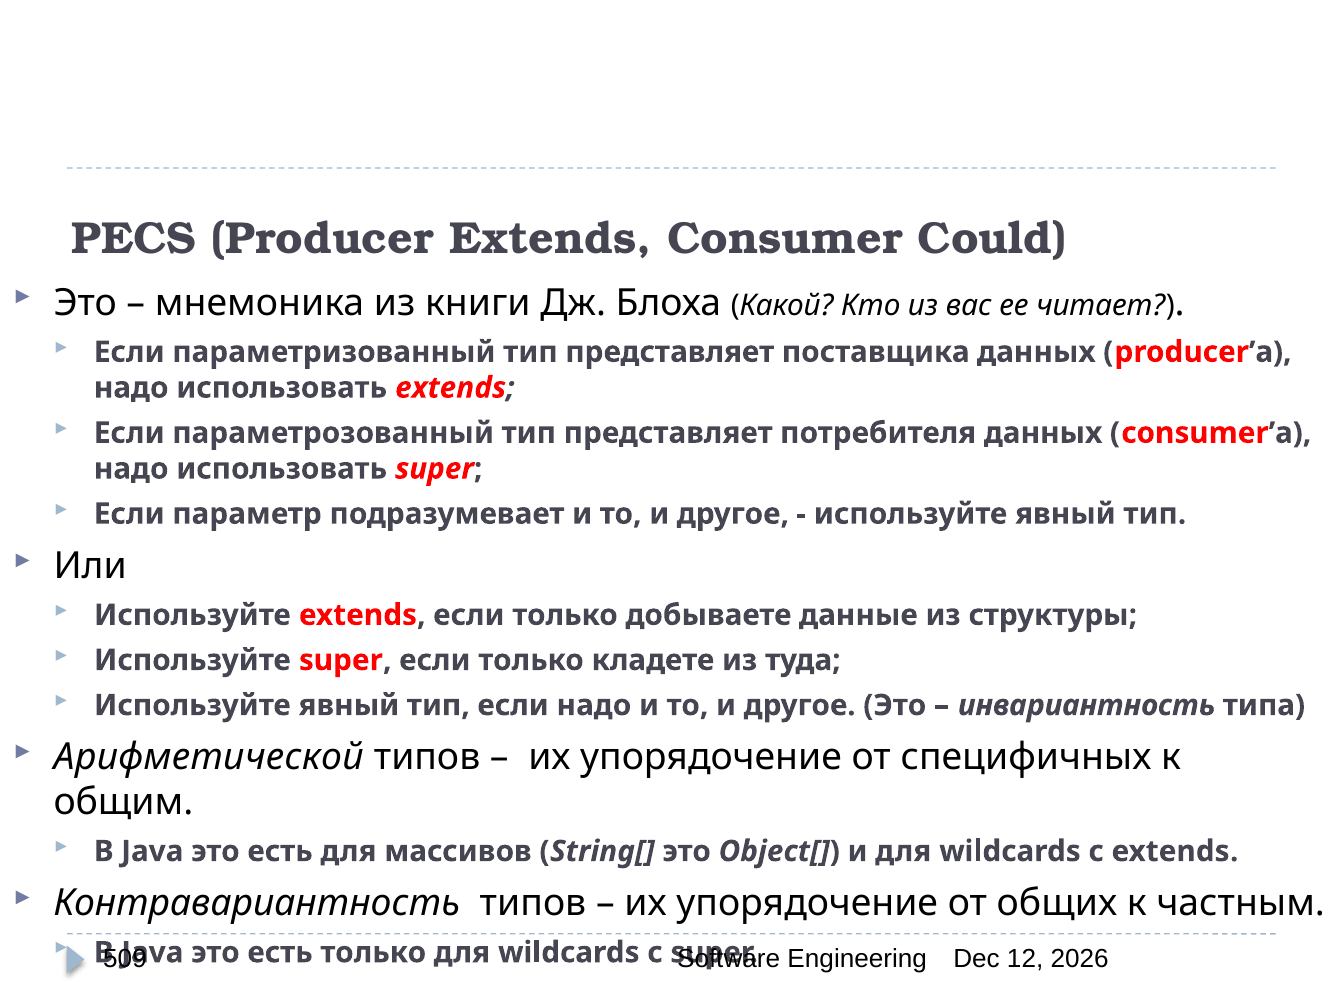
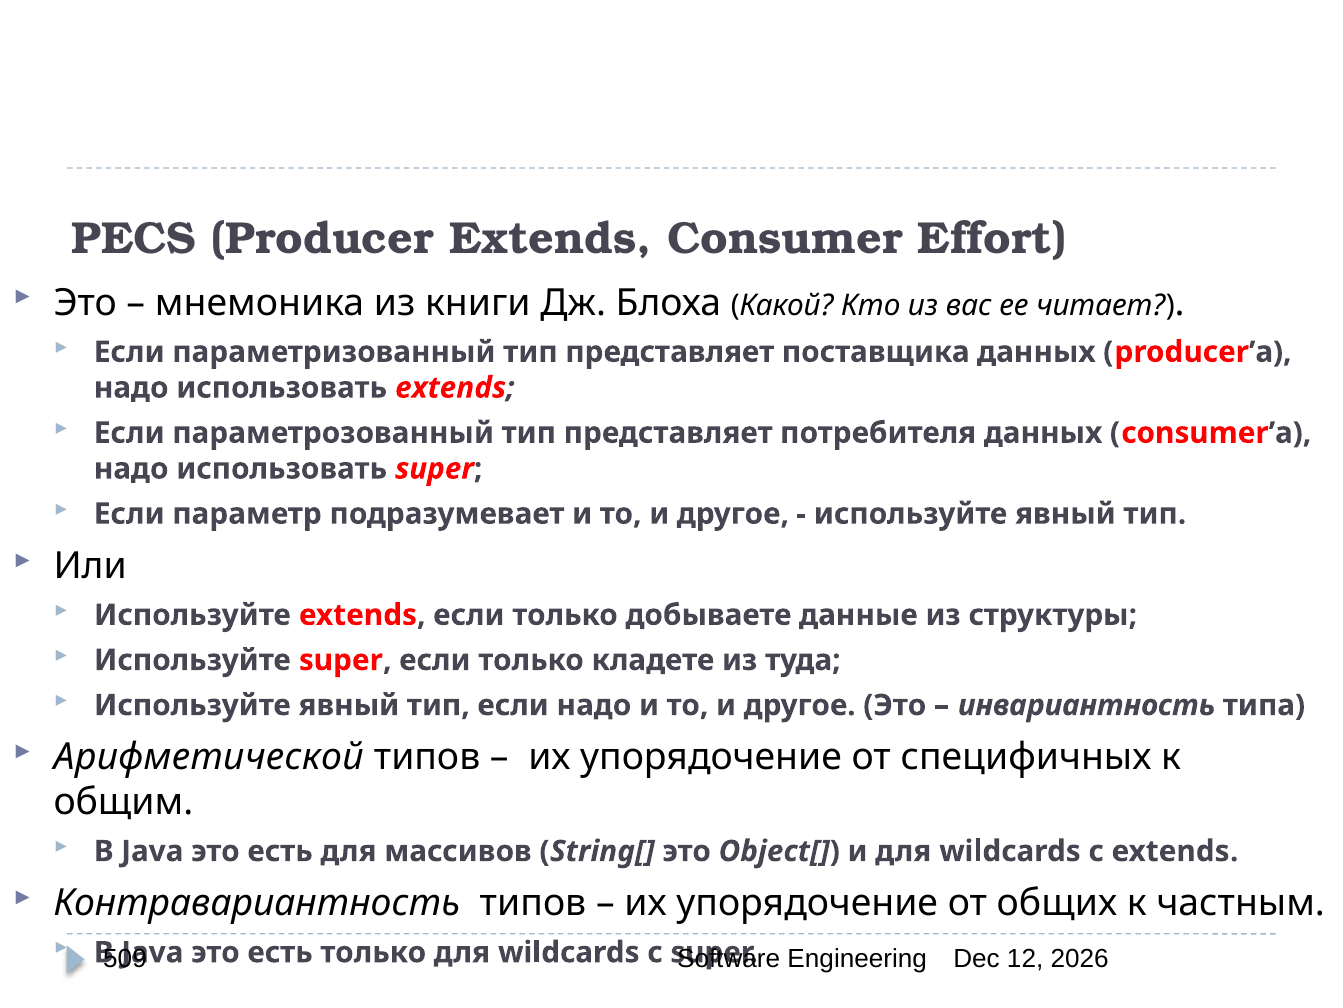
Could: Could -> Effort
